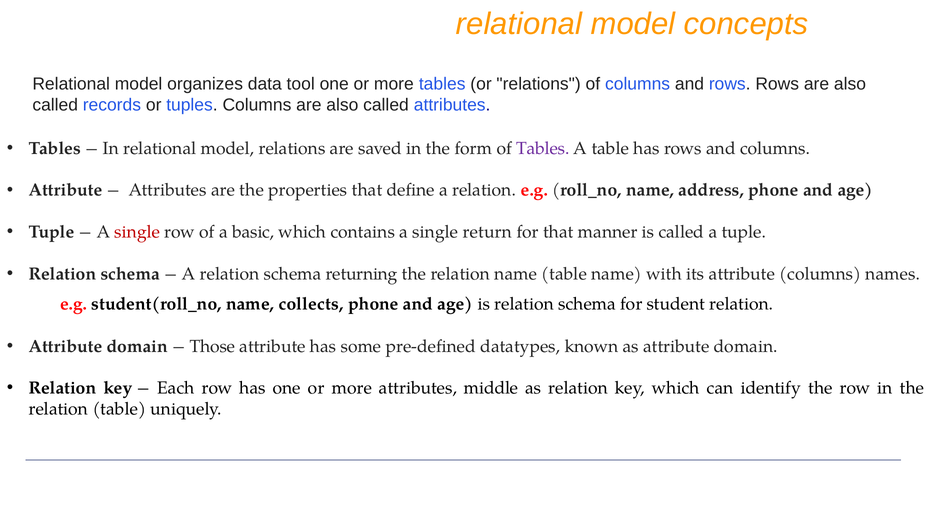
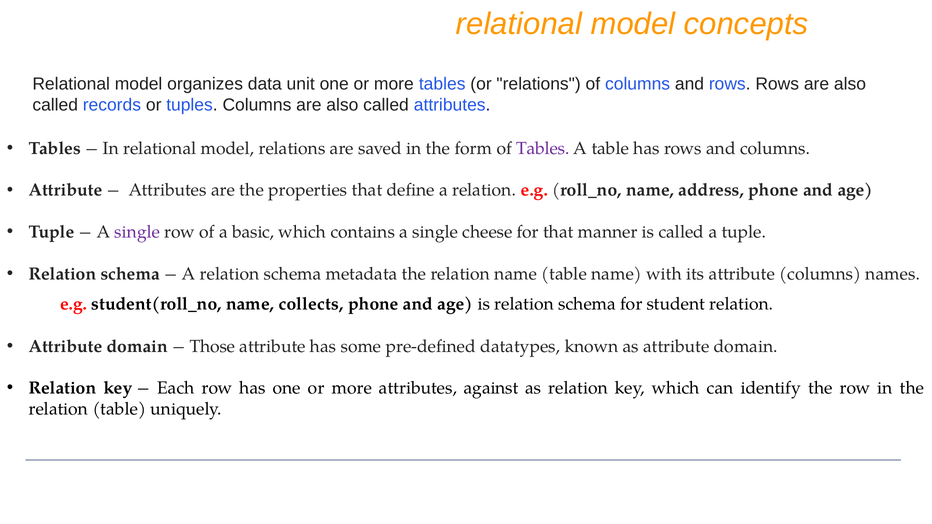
tool: tool -> unit
single at (137, 232) colour: red -> purple
return: return -> cheese
returning: returning -> metadata
middle: middle -> against
